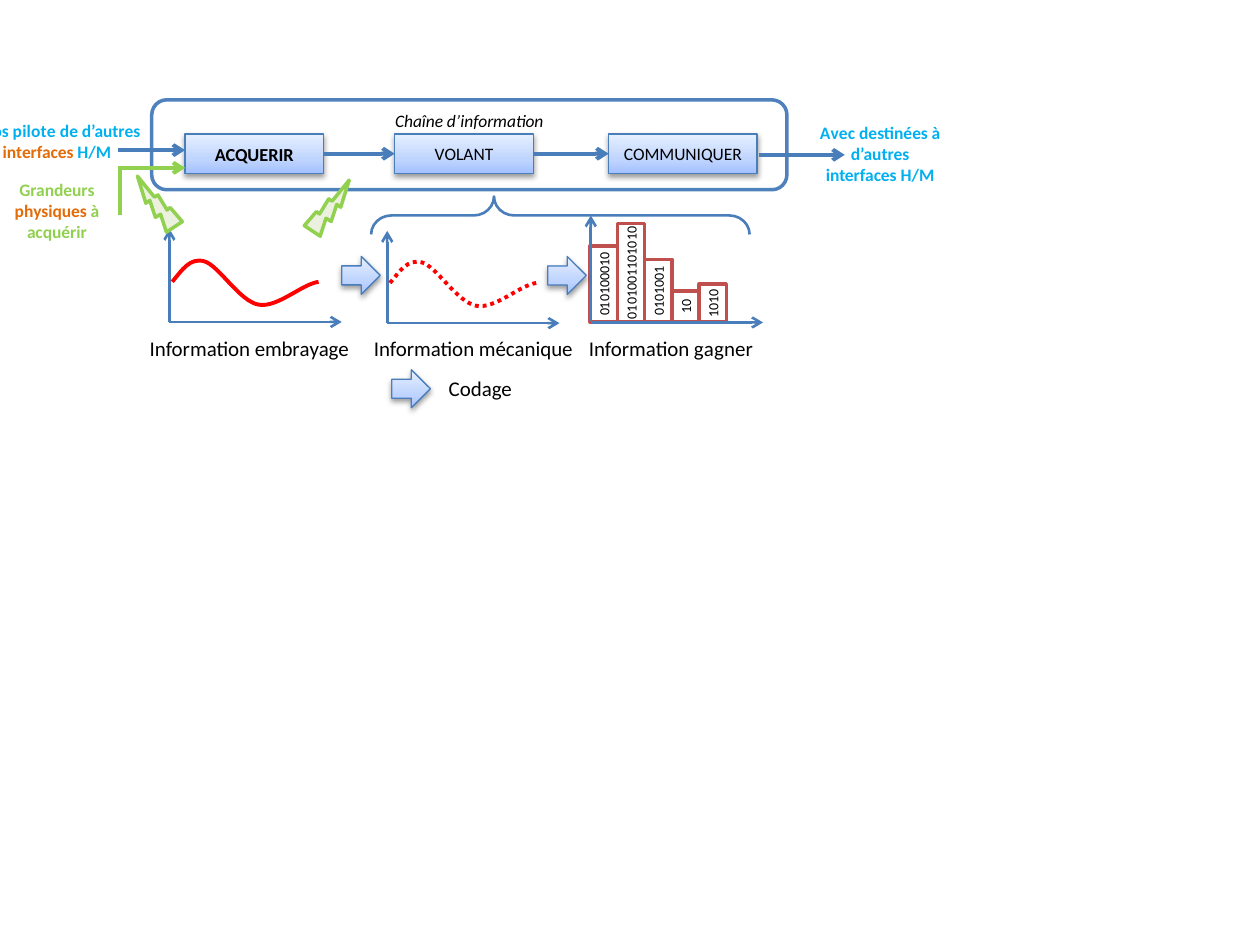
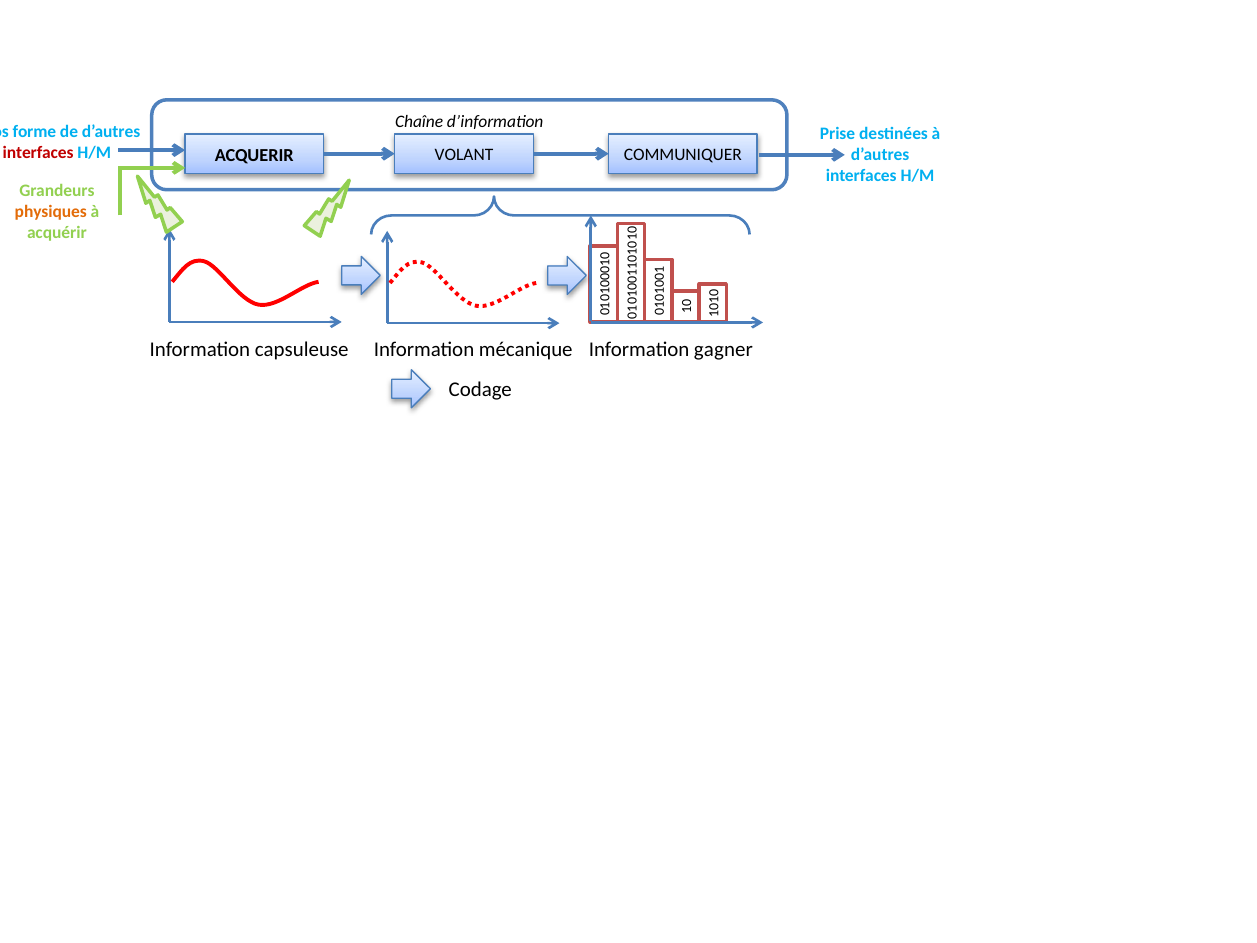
pilote: pilote -> forme
Avec: Avec -> Prise
interfaces at (38, 152) colour: orange -> red
embrayage: embrayage -> capsuleuse
